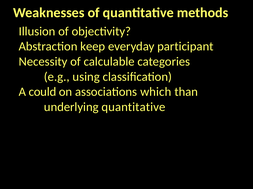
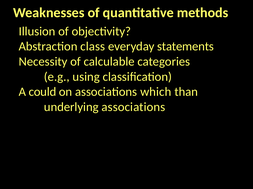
keep: keep -> class
participant: participant -> statements
underlying quantitative: quantitative -> associations
